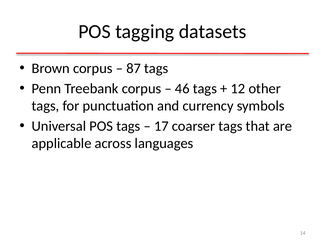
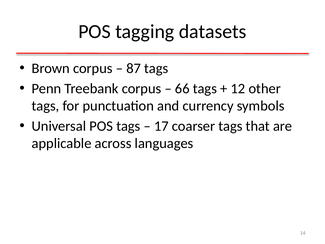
46: 46 -> 66
